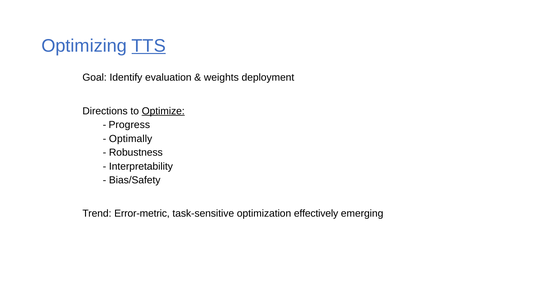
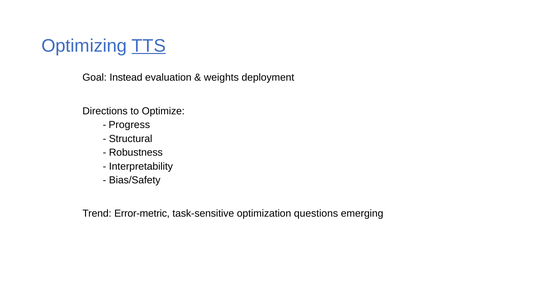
Identify: Identify -> Instead
Optimize underline: present -> none
Optimally: Optimally -> Structural
effectively: effectively -> questions
